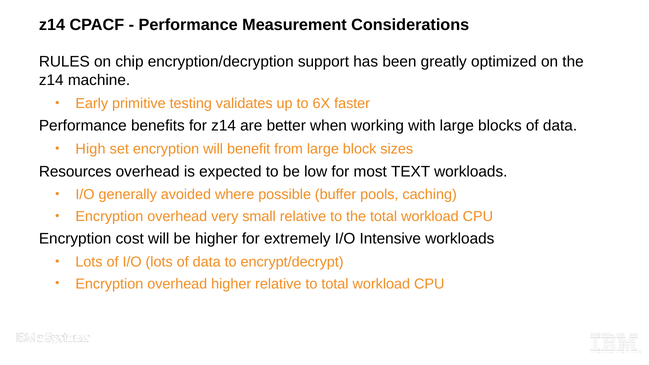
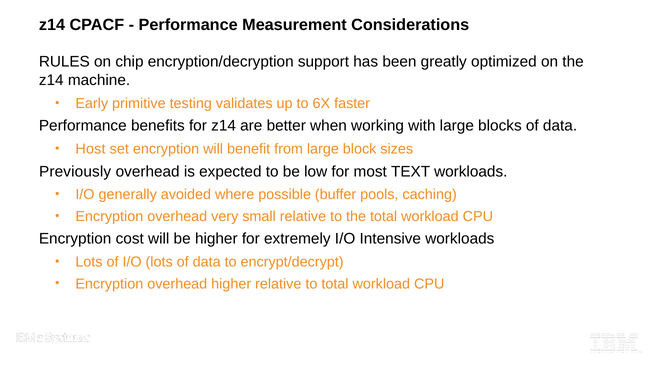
High: High -> Host
Resources: Resources -> Previously
